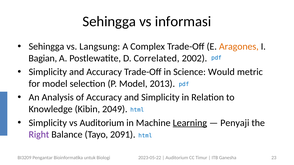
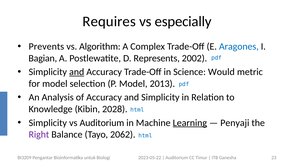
Sehingga at (109, 21): Sehingga -> Requires
informasi: informasi -> especially
Sehingga at (46, 47): Sehingga -> Prevents
Langsung: Langsung -> Algorithm
Aragones colour: orange -> blue
Correlated: Correlated -> Represents
and at (77, 72) underline: none -> present
2049: 2049 -> 2028
2091: 2091 -> 2062
